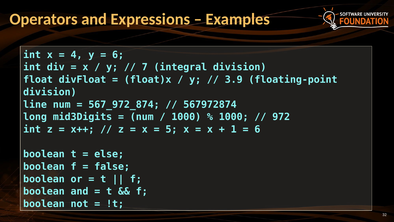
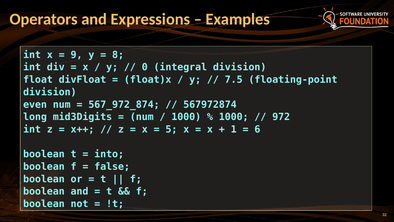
4: 4 -> 9
6 at (118, 55): 6 -> 8
7: 7 -> 0
3.9: 3.9 -> 7.5
line: line -> even
else: else -> into
